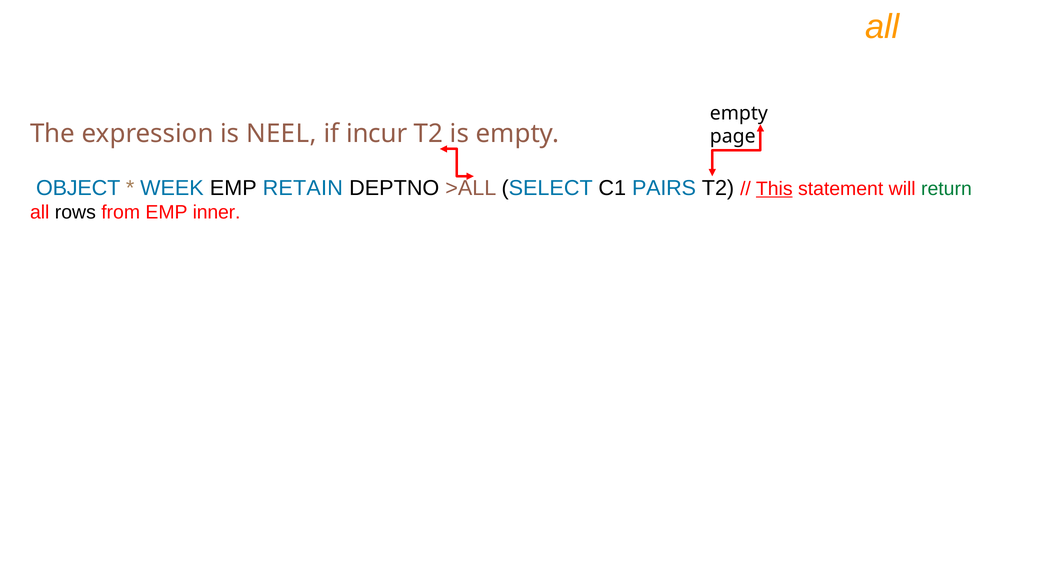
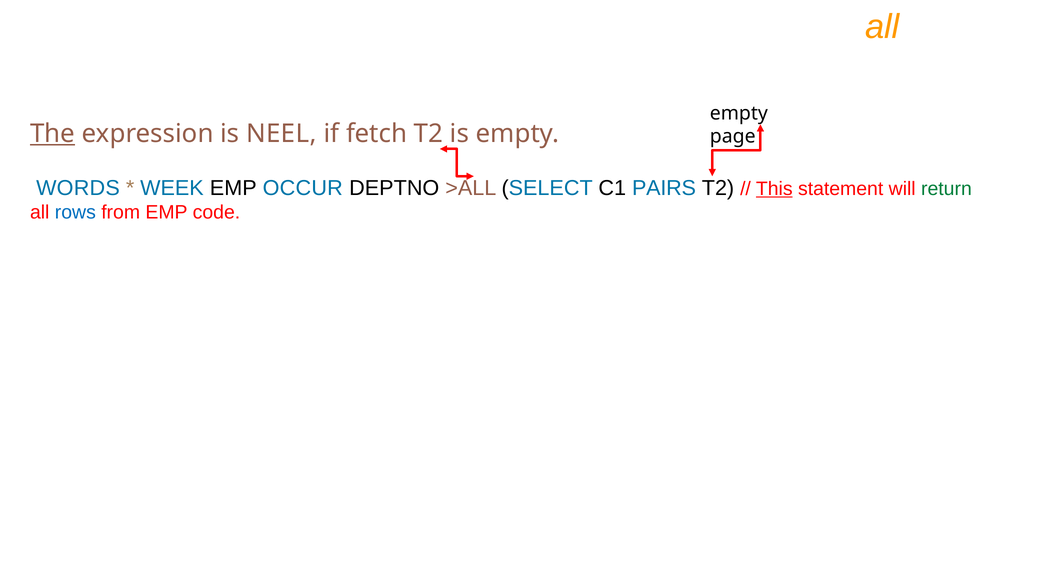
The underline: none -> present
incur: incur -> fetch
OBJECT: OBJECT -> WORDS
RETAIN: RETAIN -> OCCUR
rows colour: black -> blue
inner: inner -> code
